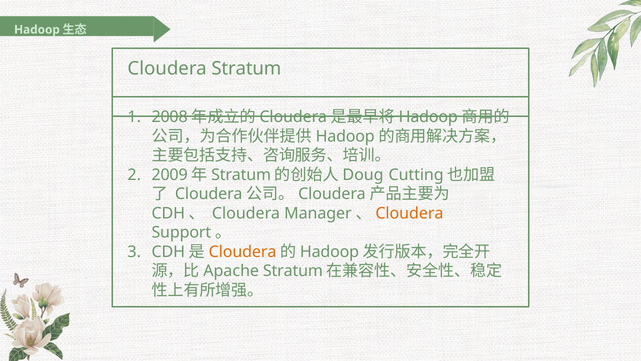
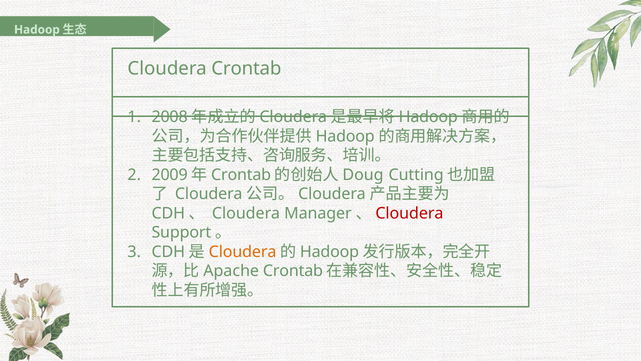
Cloudera Stratum: Stratum -> Crontab
Stratum at (241, 175): Stratum -> Crontab
Cloudera at (409, 213) colour: orange -> red
Stratum at (293, 271): Stratum -> Crontab
